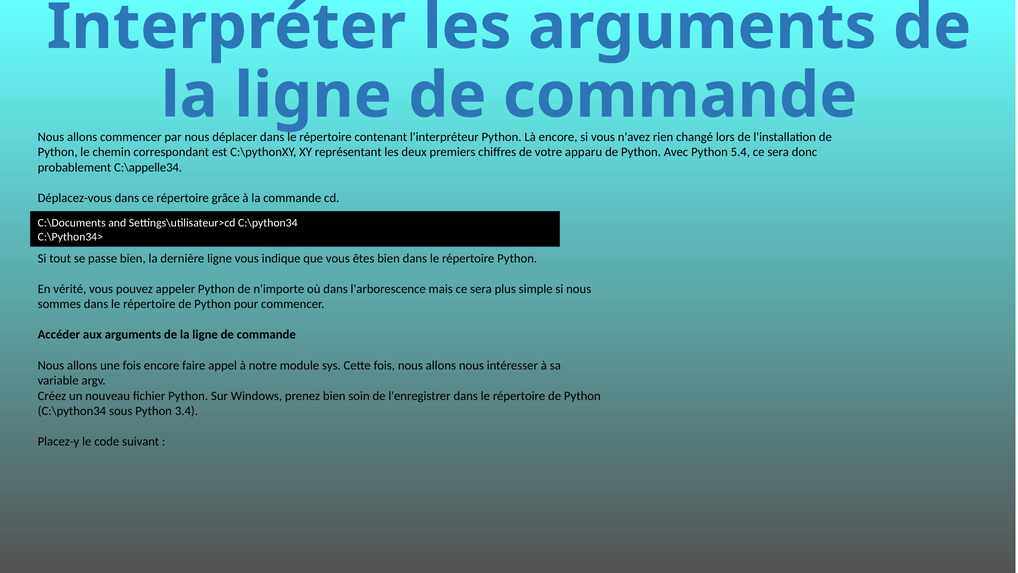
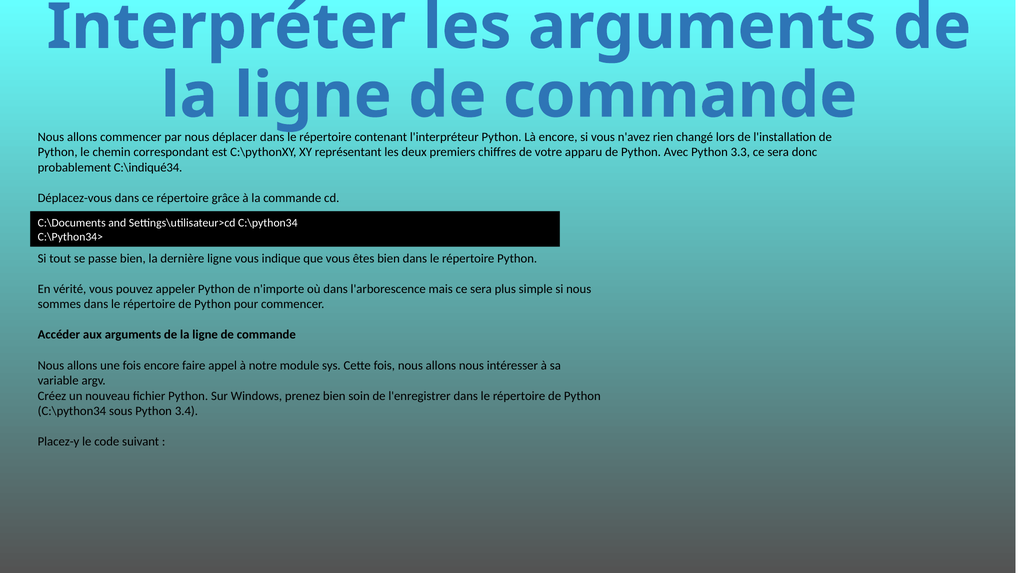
5.4: 5.4 -> 3.3
C:\appelle34: C:\appelle34 -> C:\indiqué34
